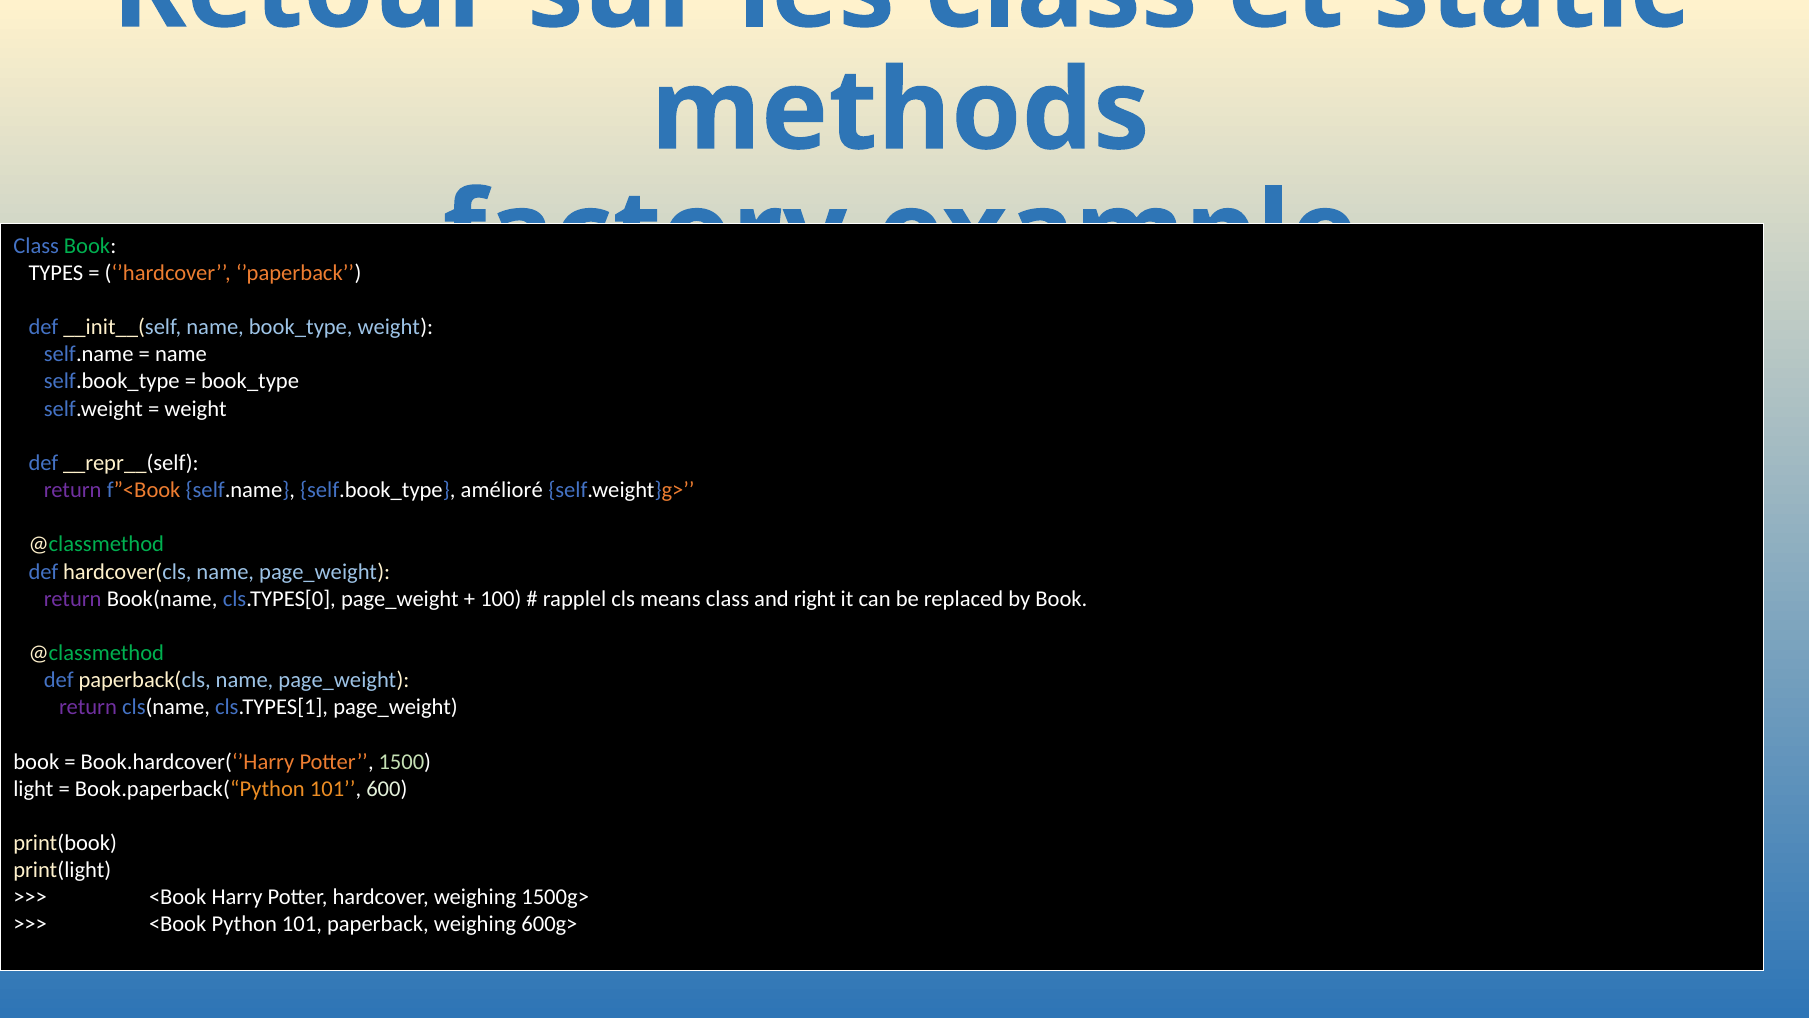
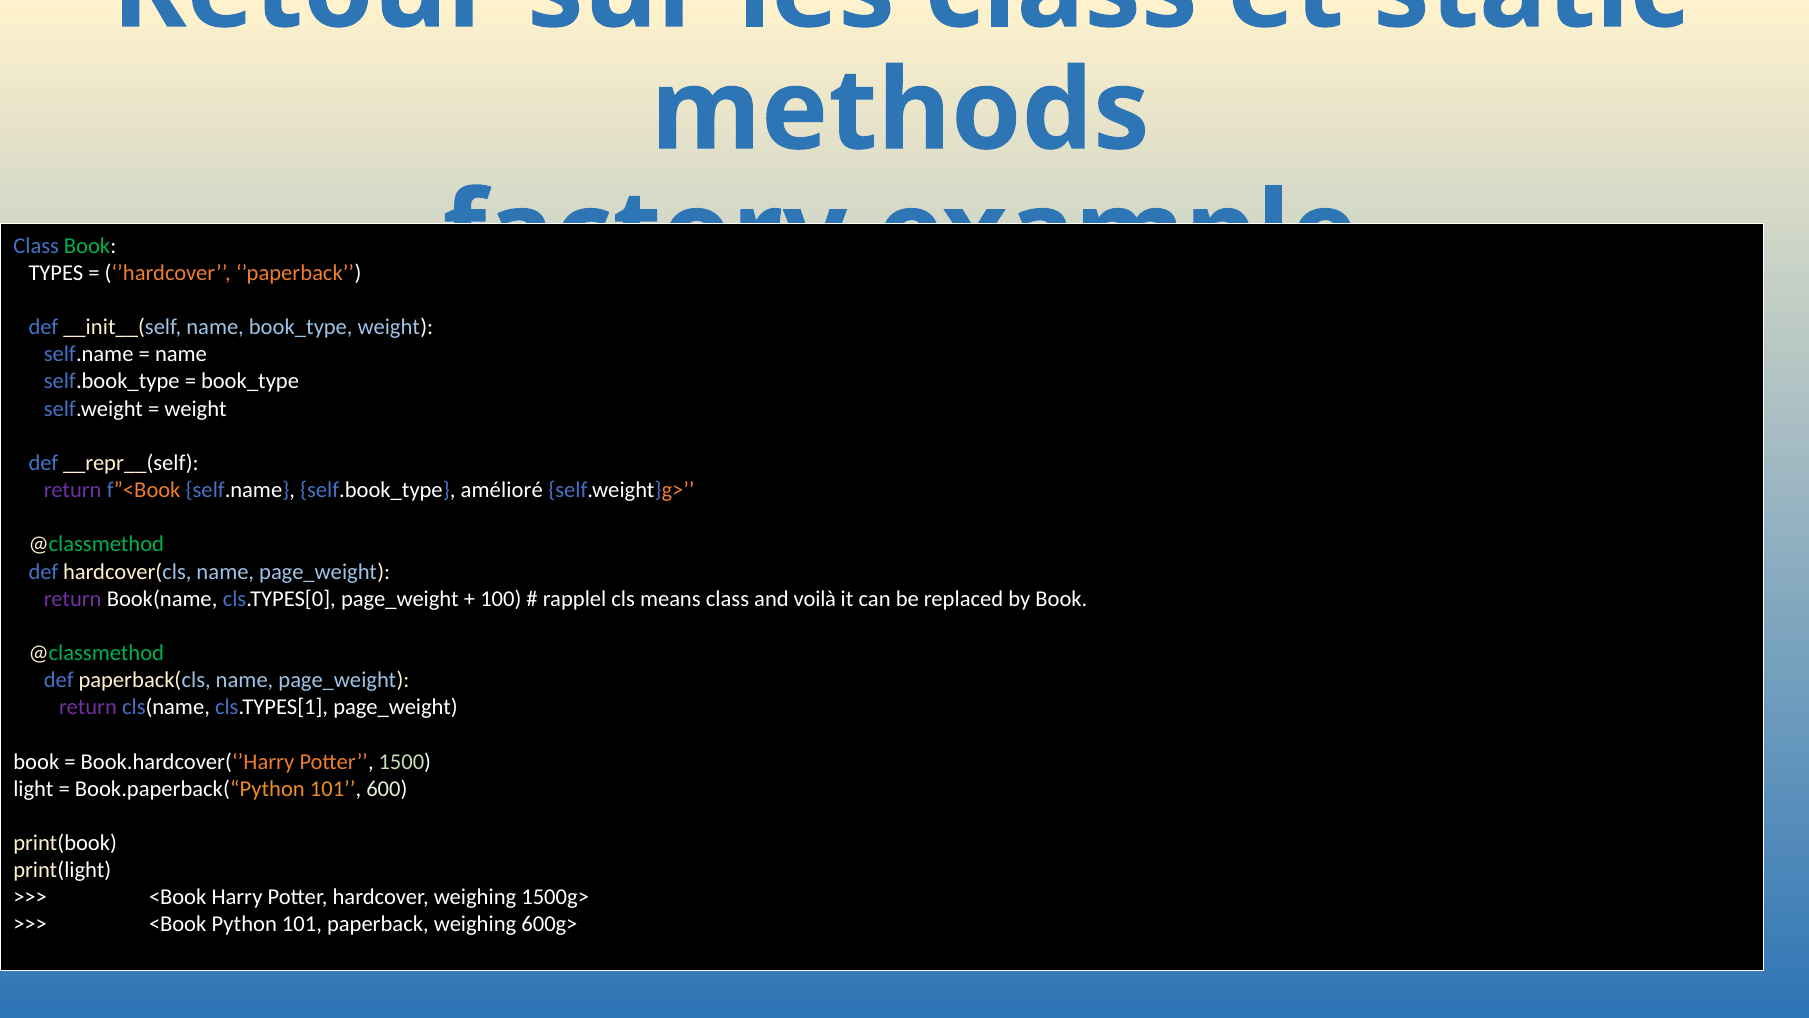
right: right -> voilà
